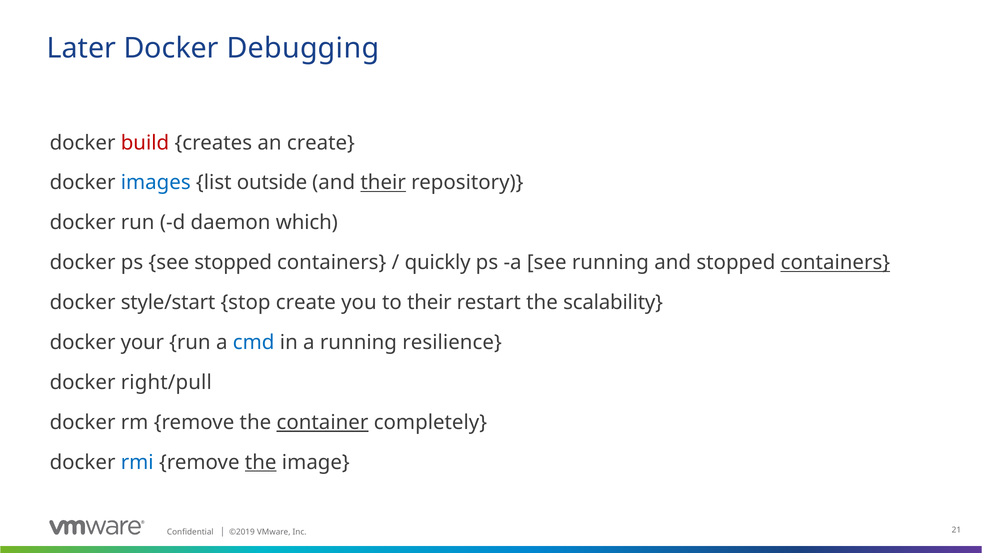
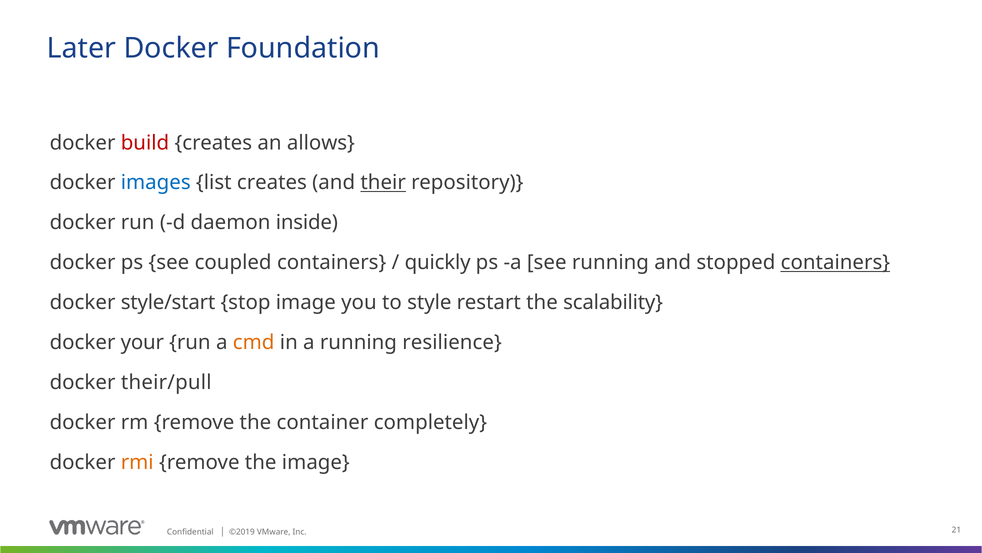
Debugging: Debugging -> Foundation
an create: create -> allows
list outside: outside -> creates
which: which -> inside
see stopped: stopped -> coupled
stop create: create -> image
to their: their -> style
cmd colour: blue -> orange
right/pull: right/pull -> their/pull
container underline: present -> none
rmi colour: blue -> orange
the at (261, 462) underline: present -> none
